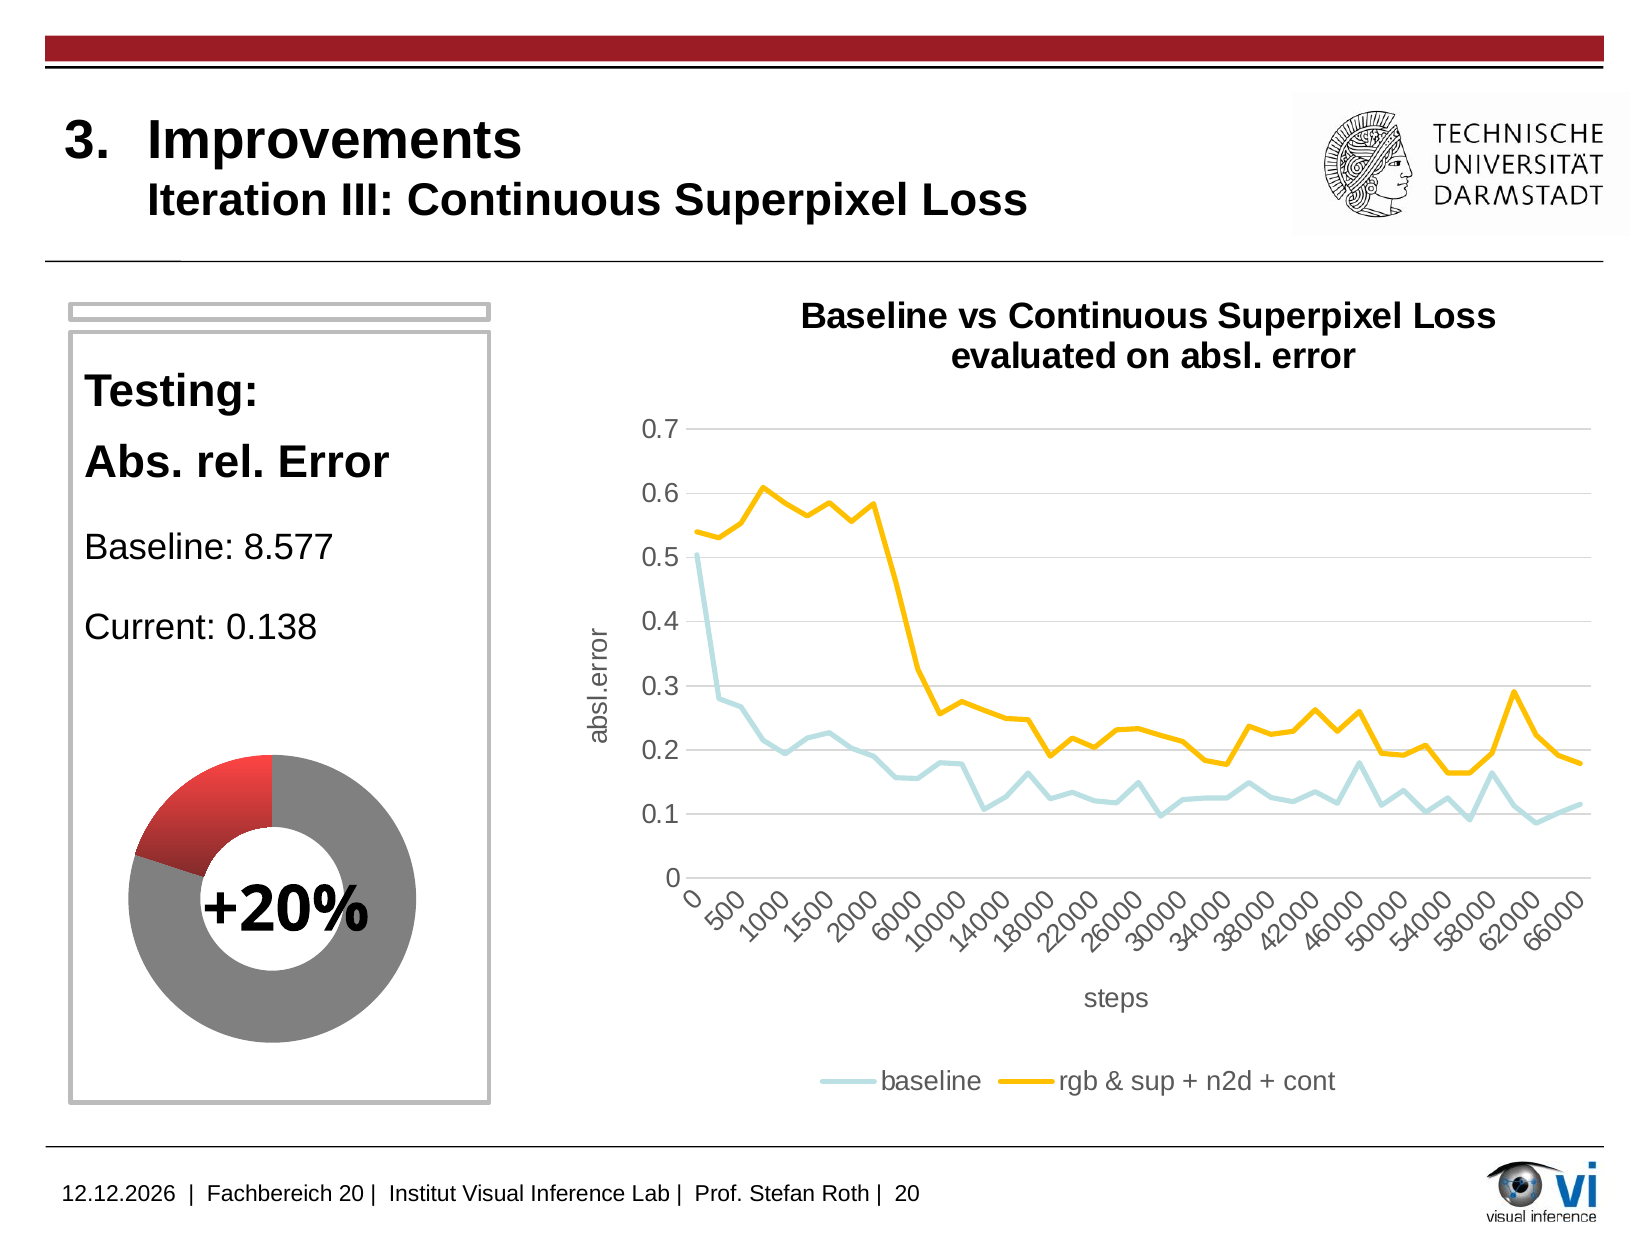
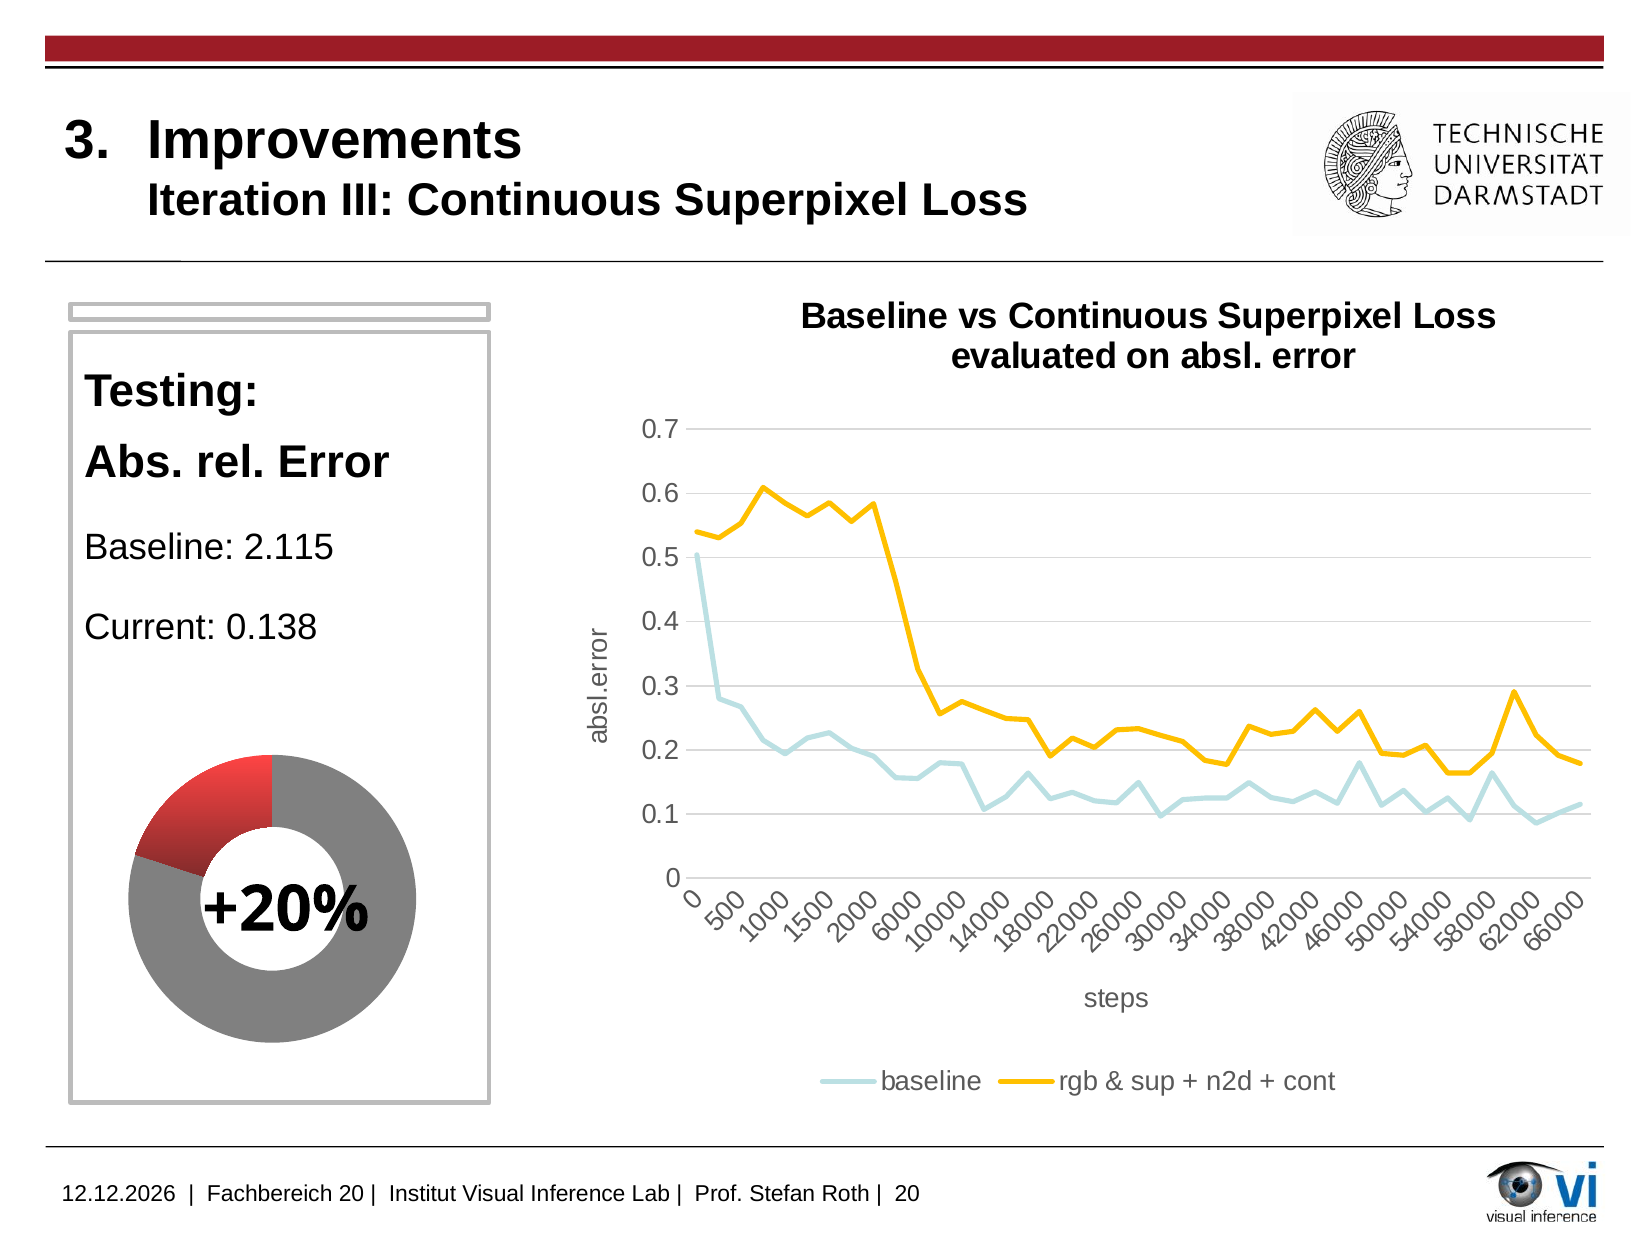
8.577: 8.577 -> 2.115
